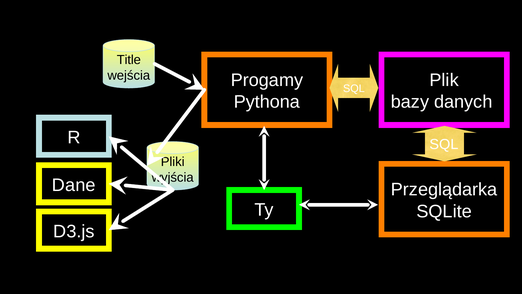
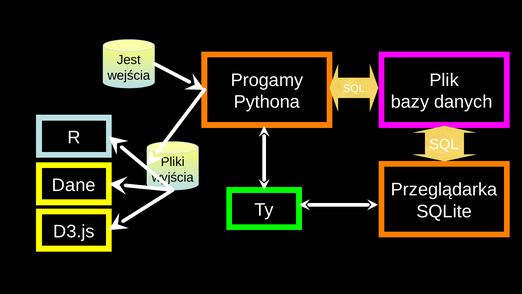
Title: Title -> Jest
